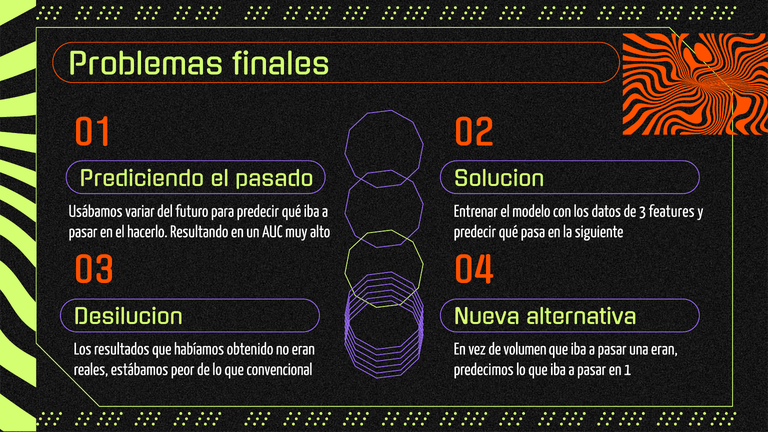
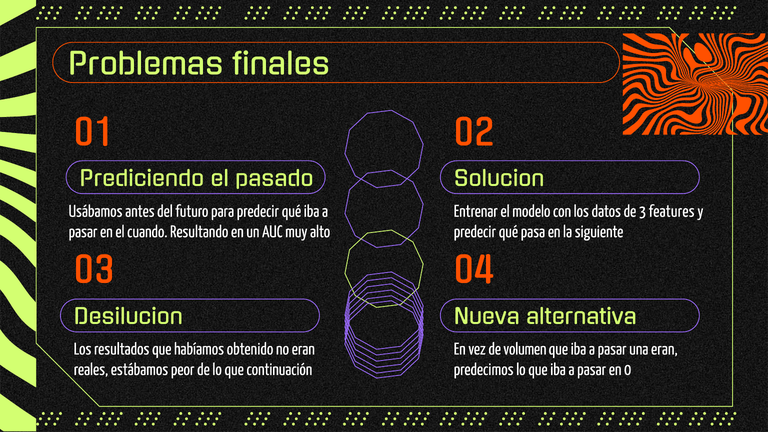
variar: variar -> antes
hacerlo: hacerlo -> cuando
convencional: convencional -> continuación
1: 1 -> 0
